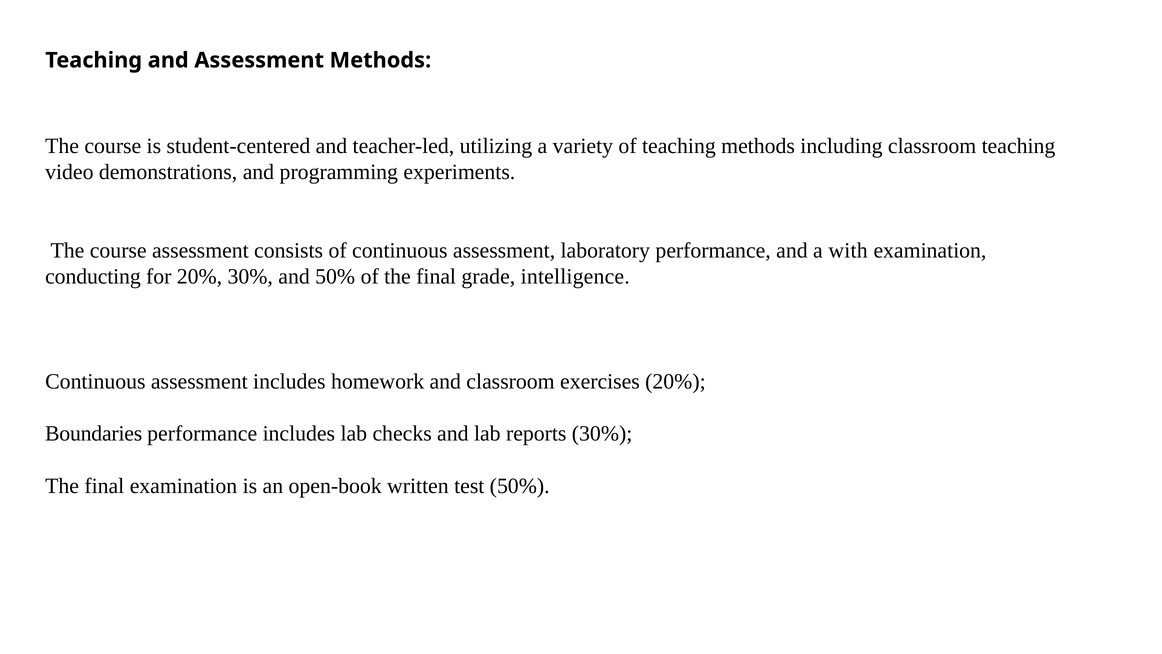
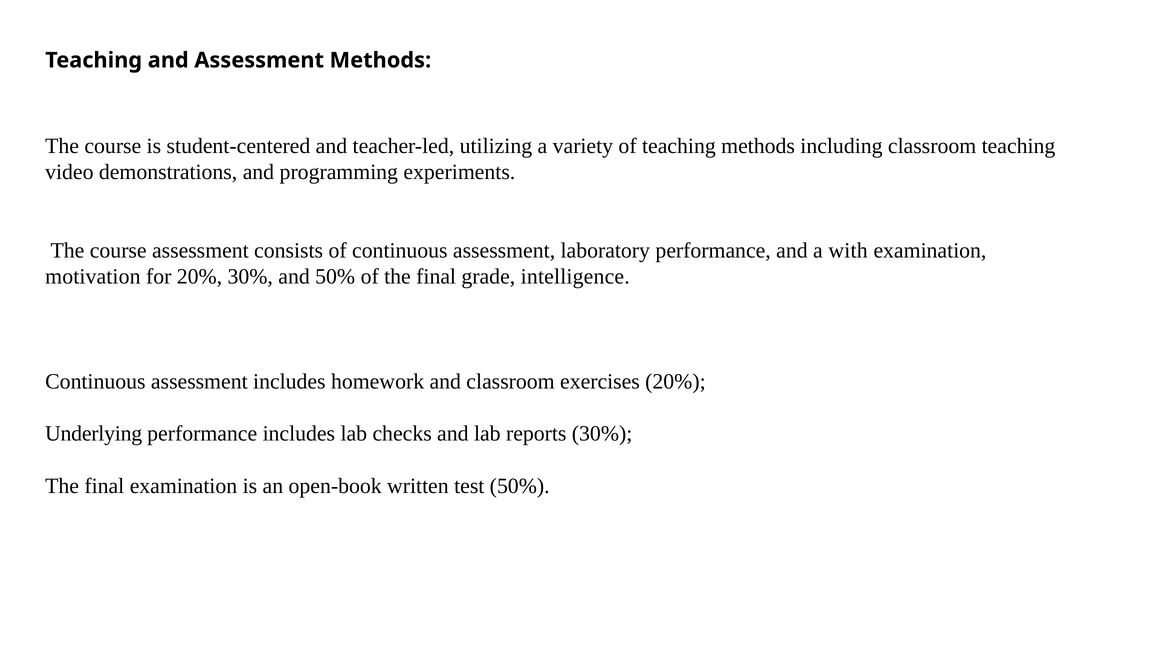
conducting: conducting -> motivation
Boundaries: Boundaries -> Underlying
